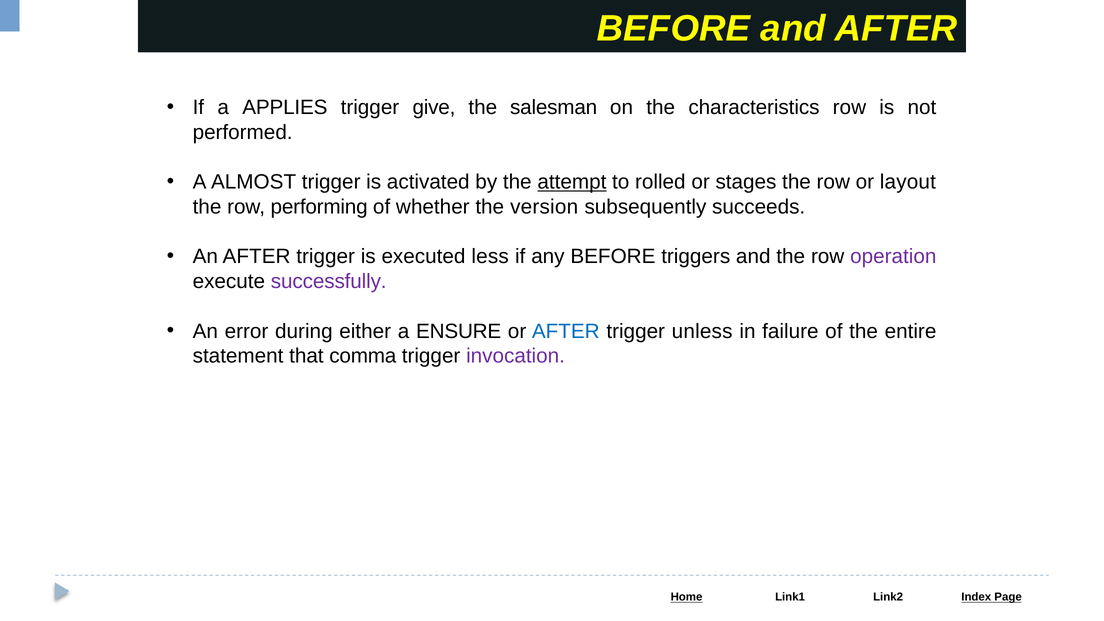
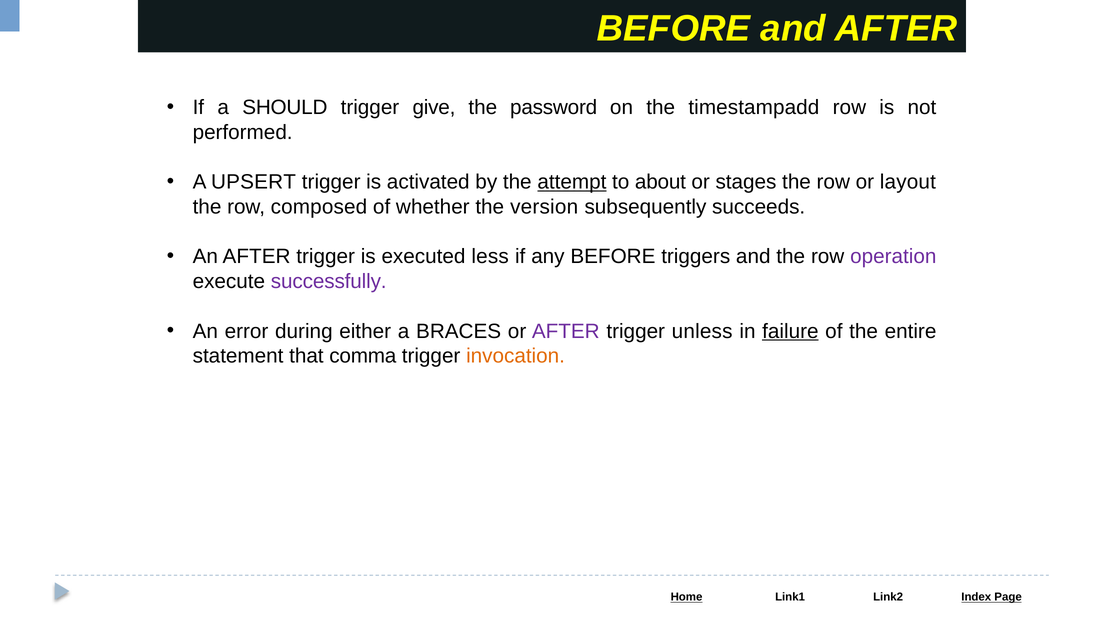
APPLIES: APPLIES -> SHOULD
salesman: salesman -> password
characteristics: characteristics -> timestampadd
ALMOST: ALMOST -> UPSERT
rolled: rolled -> about
performing: performing -> composed
ENSURE: ENSURE -> BRACES
AFTER at (566, 331) colour: blue -> purple
failure underline: none -> present
invocation colour: purple -> orange
